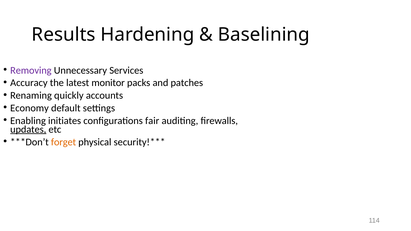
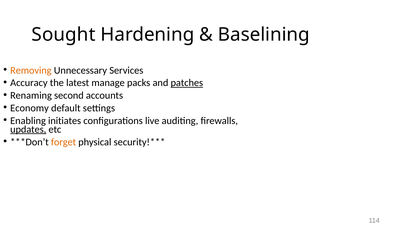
Results: Results -> Sought
Removing colour: purple -> orange
monitor: monitor -> manage
patches underline: none -> present
quickly: quickly -> second
fair: fair -> live
